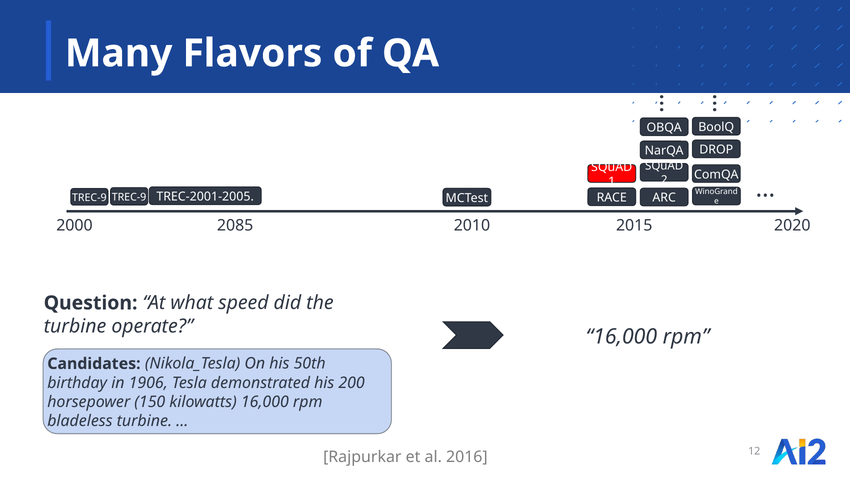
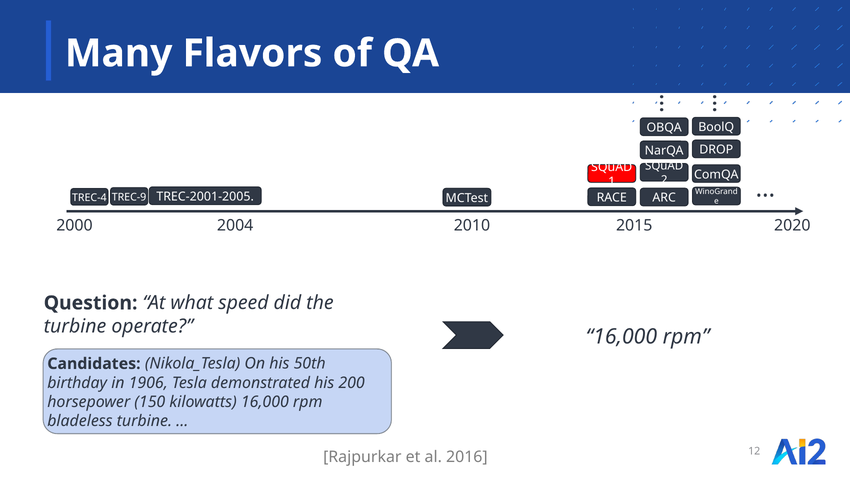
TREC-9 at (89, 198): TREC-9 -> TREC-4
2085: 2085 -> 2004
